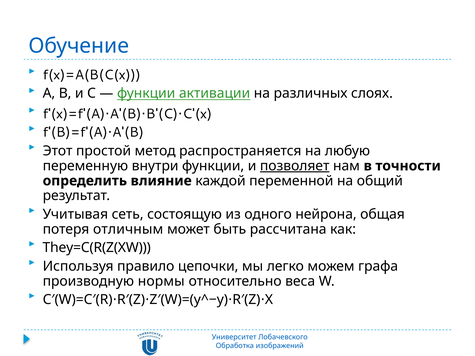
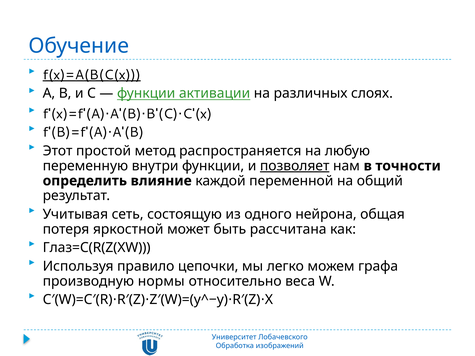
f(x)=A(B(C(x underline: none -> present
отличным: отличным -> яркостной
They=C(R(Z(XW: They=C(R(Z(XW -> Глаз=C(R(Z(XW
